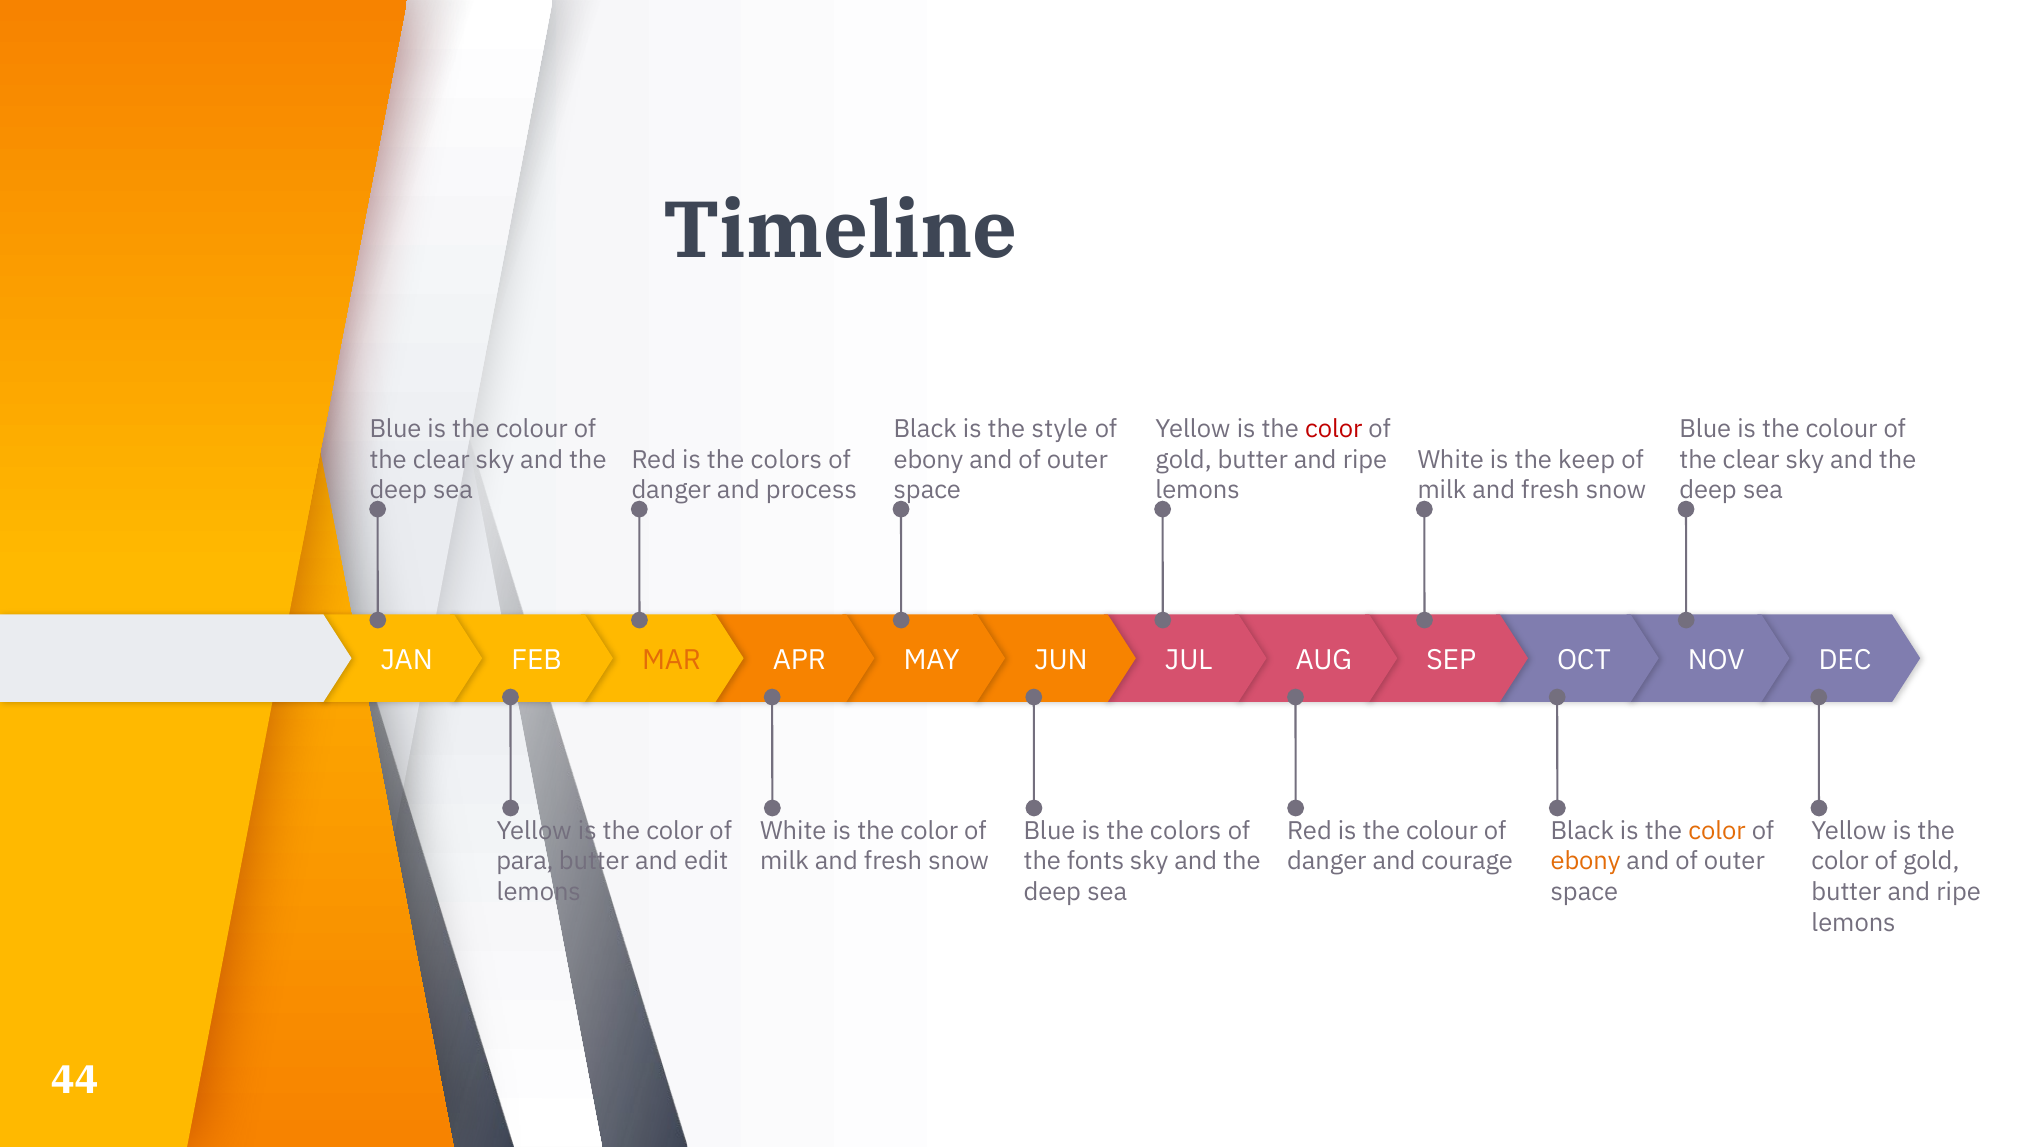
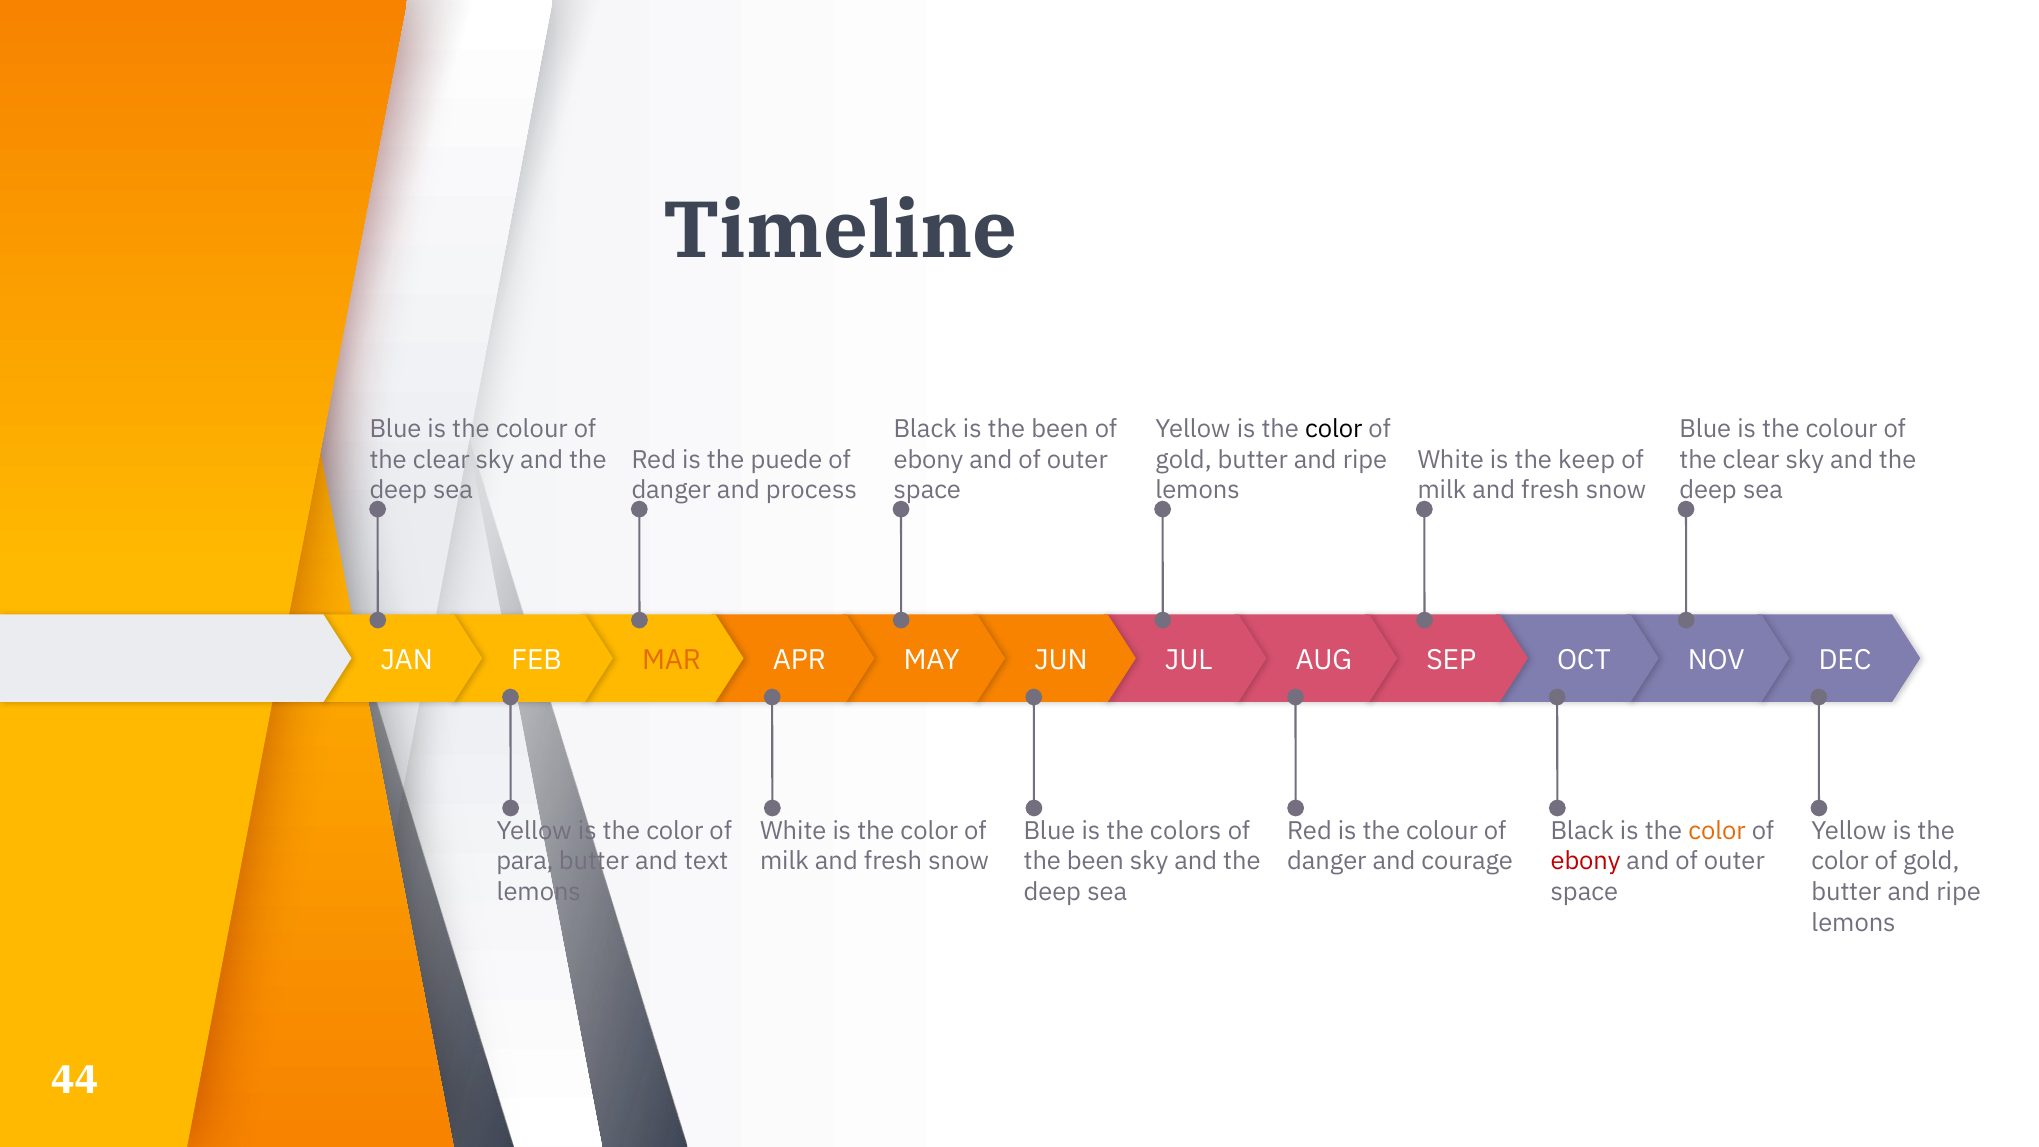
is the style: style -> been
color at (1334, 429) colour: red -> black
Red is the colors: colors -> puede
edit: edit -> text
fonts at (1096, 861): fonts -> been
ebony at (1586, 861) colour: orange -> red
